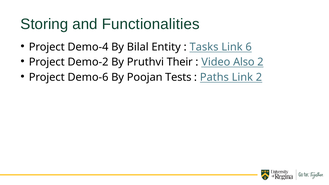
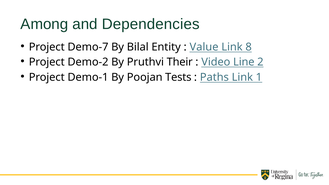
Storing: Storing -> Among
Functionalities: Functionalities -> Dependencies
Demo-4: Demo-4 -> Demo-7
Tasks: Tasks -> Value
6: 6 -> 8
Also: Also -> Line
Demo-6: Demo-6 -> Demo-1
Link 2: 2 -> 1
